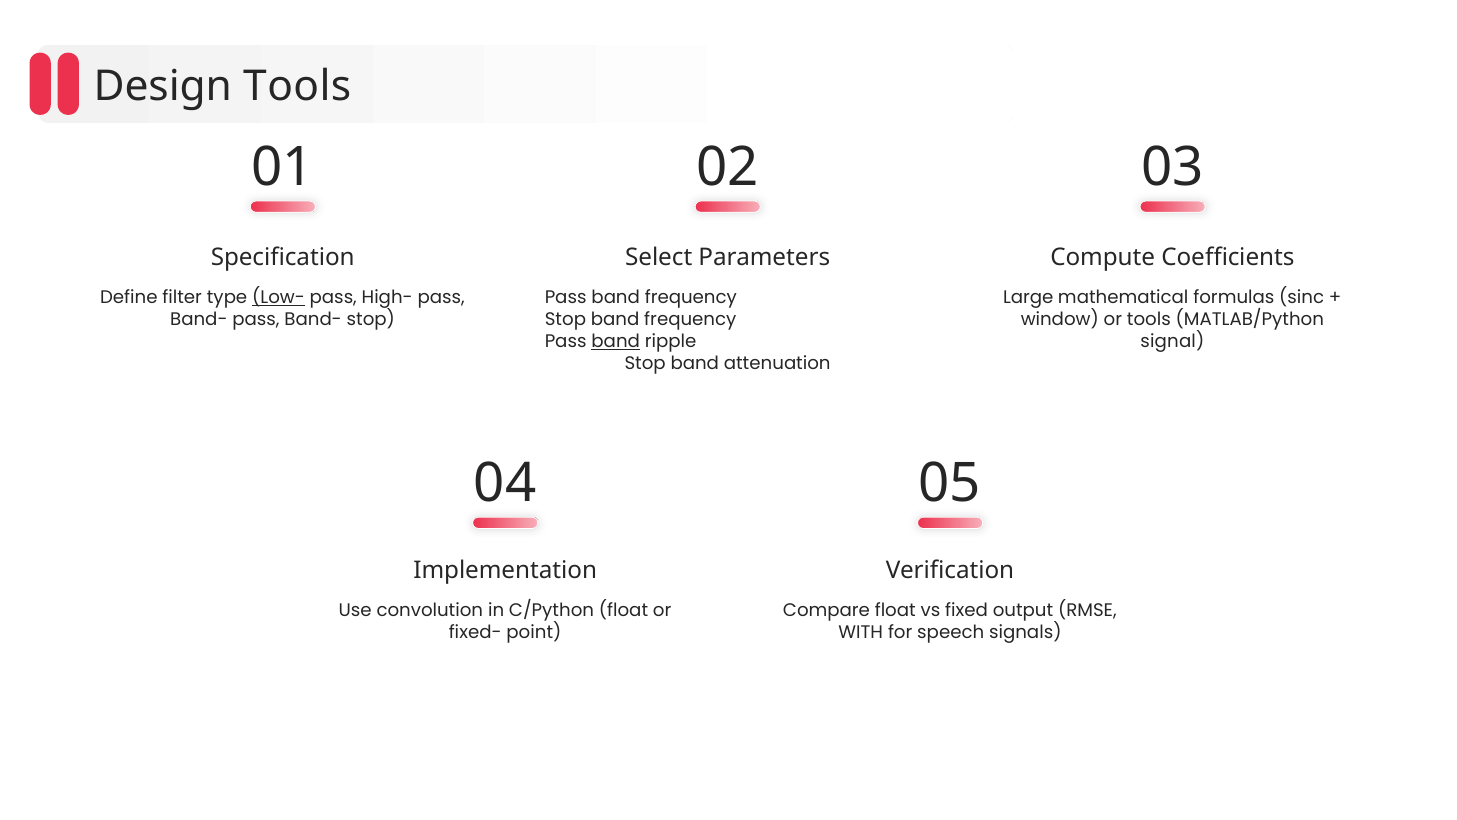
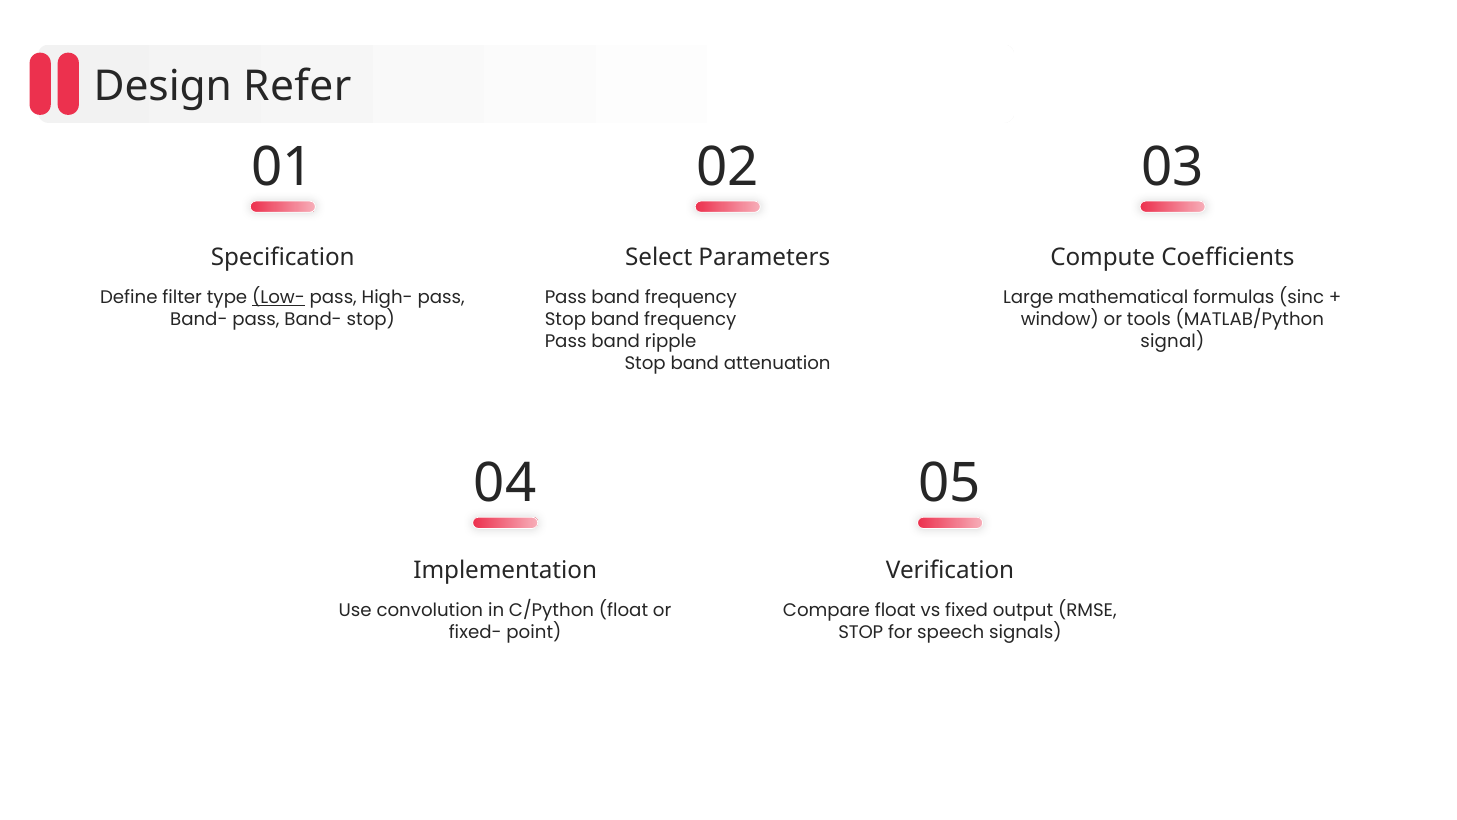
Design Tools: Tools -> Refer
band at (616, 341) underline: present -> none
WITH at (861, 632): WITH -> STOP
